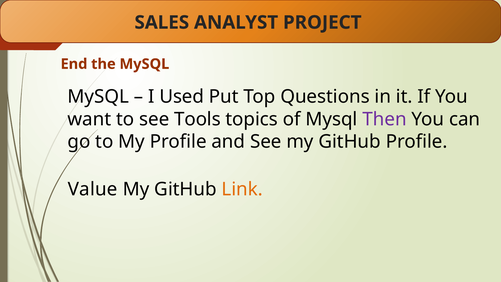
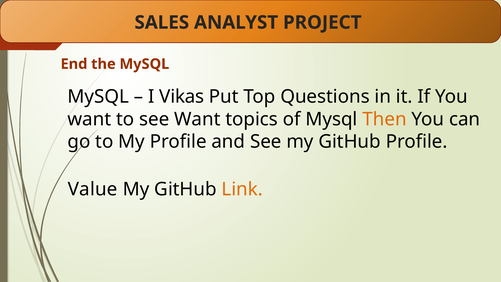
Used: Used -> Vikas
see Tools: Tools -> Want
Then colour: purple -> orange
